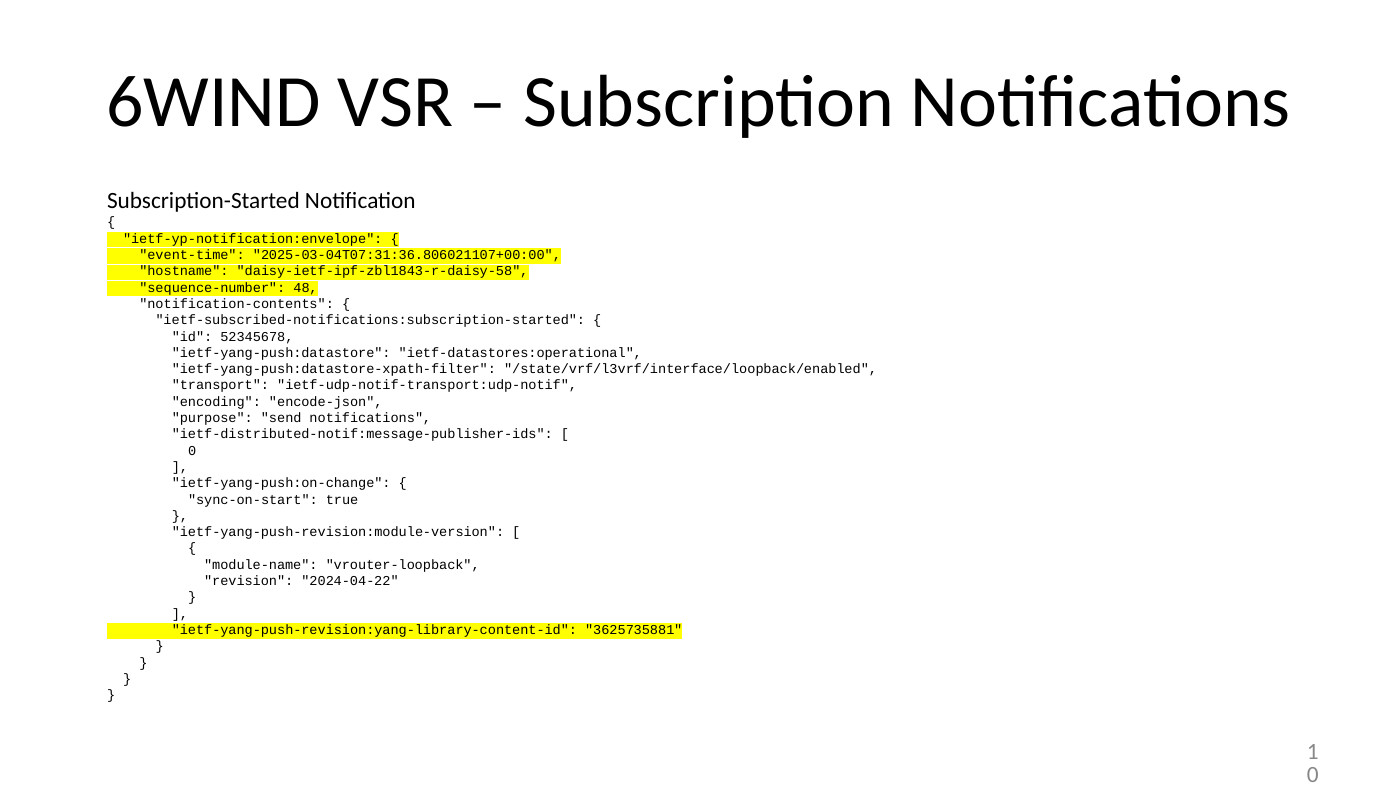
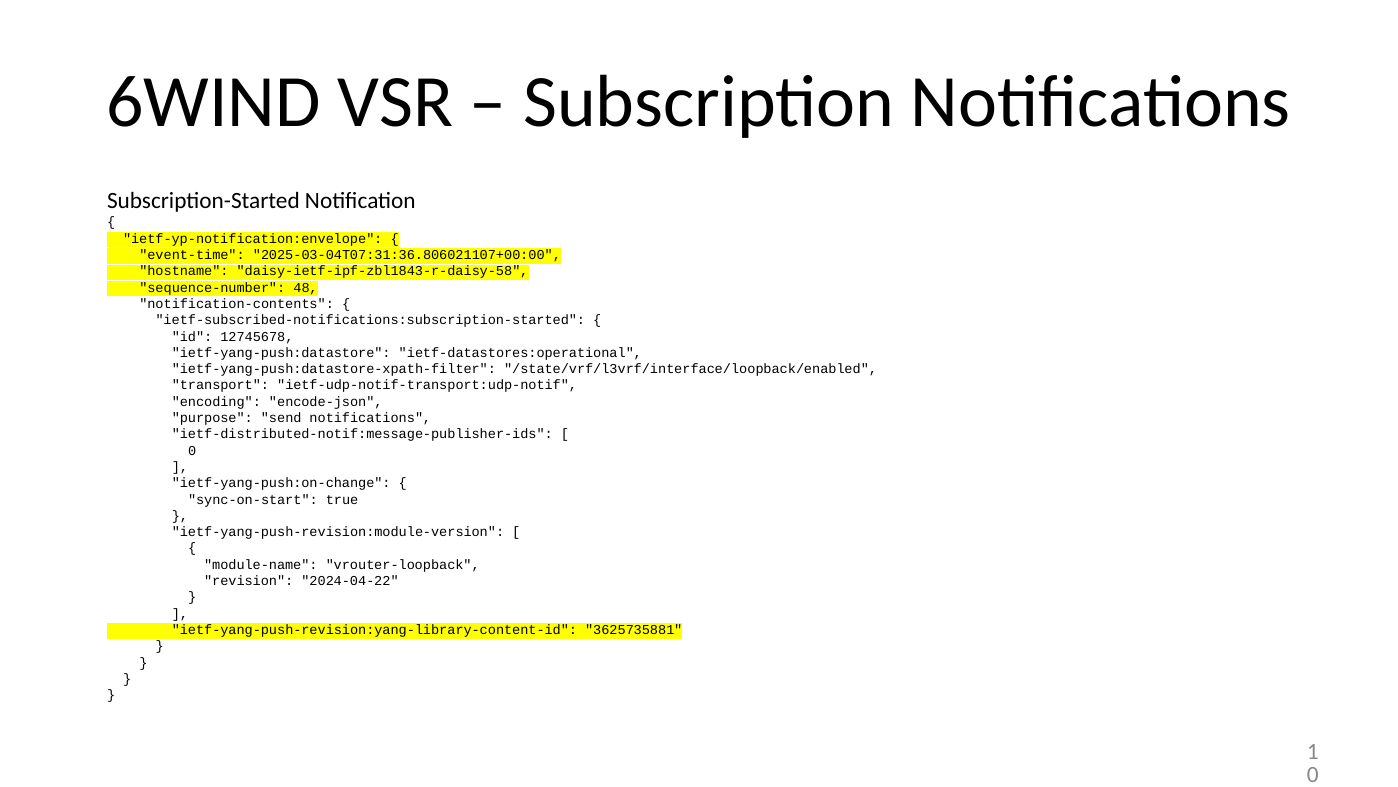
52345678: 52345678 -> 12745678
